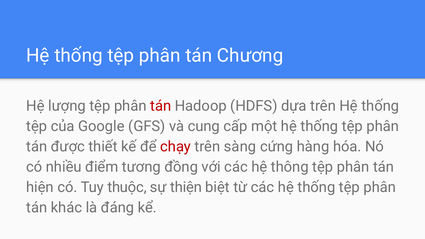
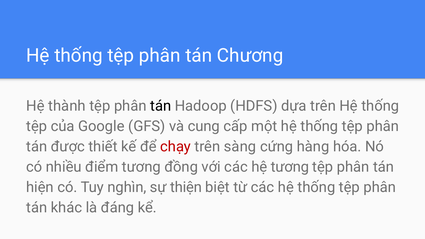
lượng: lượng -> thành
tán at (161, 106) colour: red -> black
hệ thông: thông -> tương
thuộc: thuộc -> nghìn
